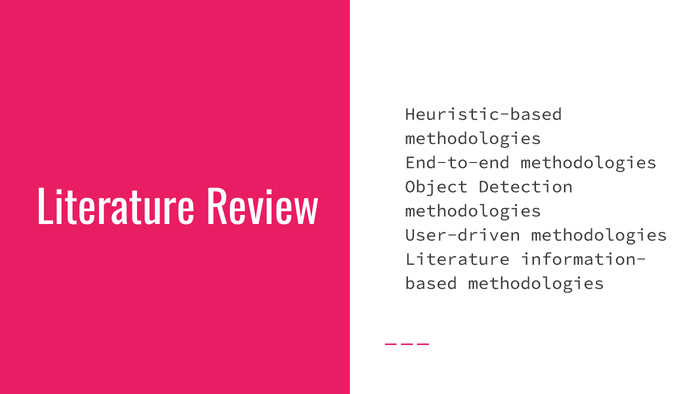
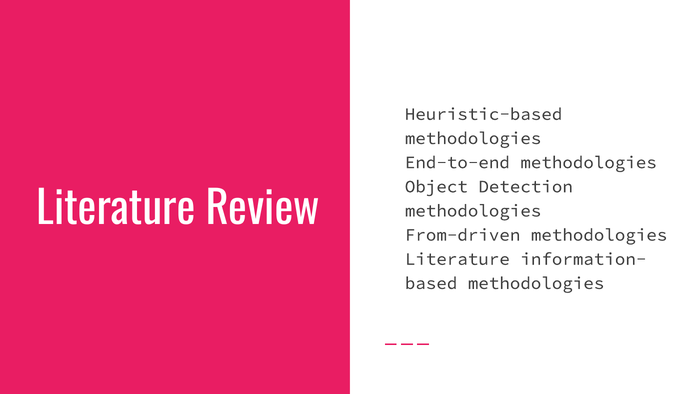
User-driven: User-driven -> From-driven
